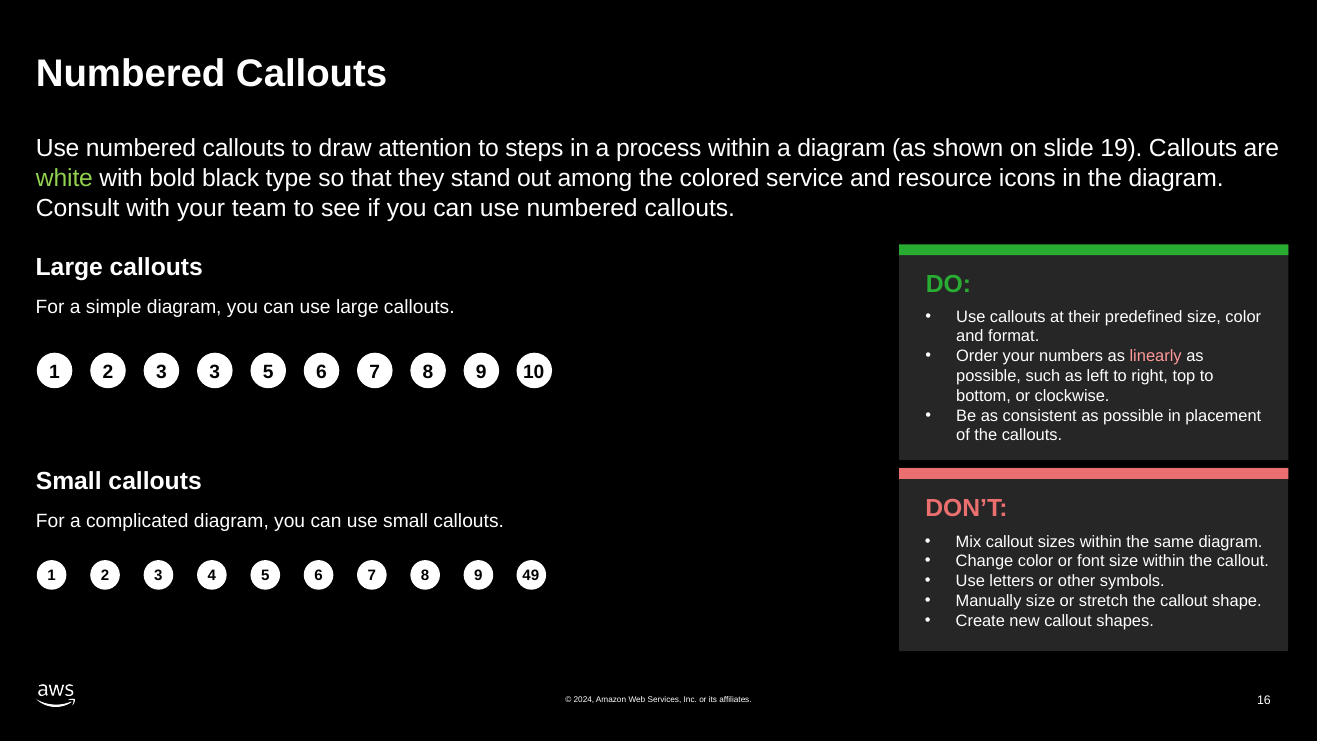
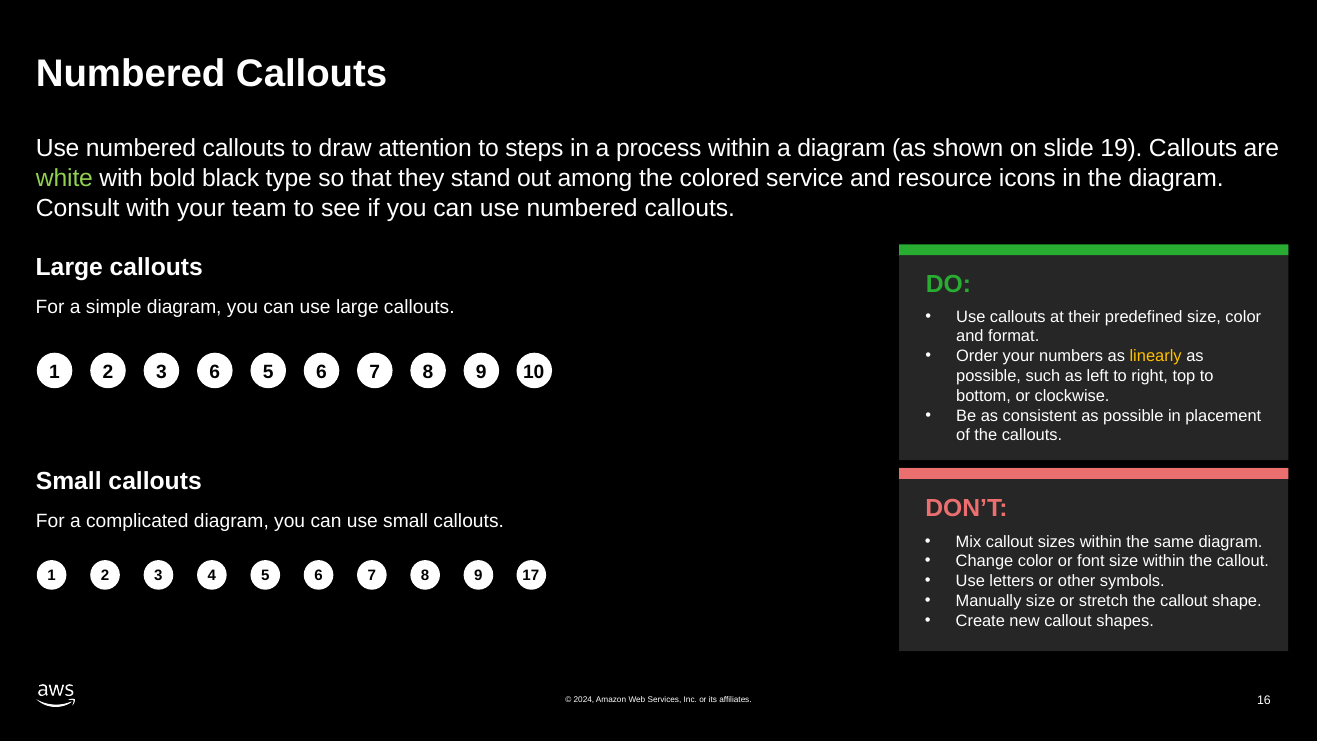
linearly colour: pink -> yellow
3 3: 3 -> 6
49: 49 -> 17
